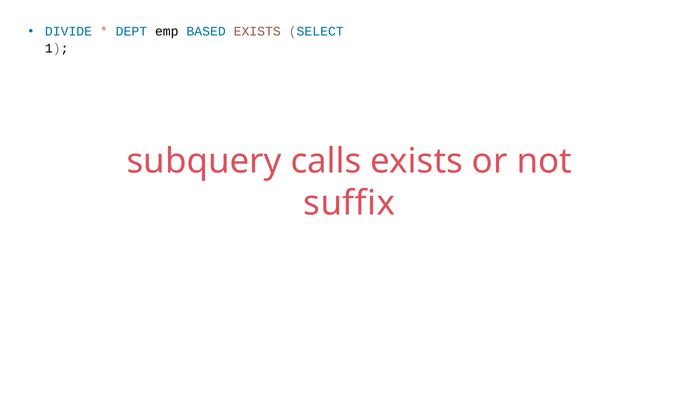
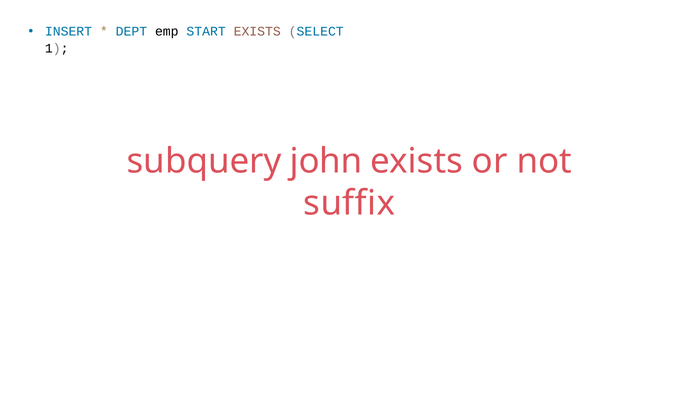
DIVIDE: DIVIDE -> INSERT
BASED: BASED -> START
calls: calls -> john
